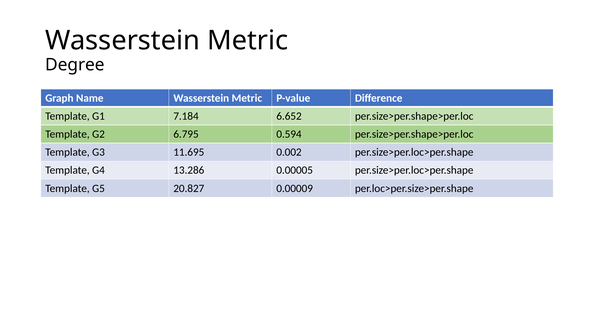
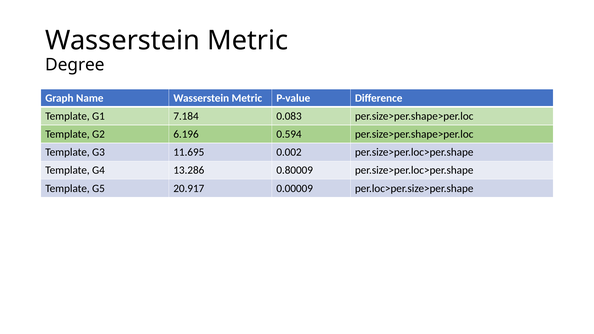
6.652: 6.652 -> 0.083
6.795: 6.795 -> 6.196
0.00005: 0.00005 -> 0.80009
20.827: 20.827 -> 20.917
